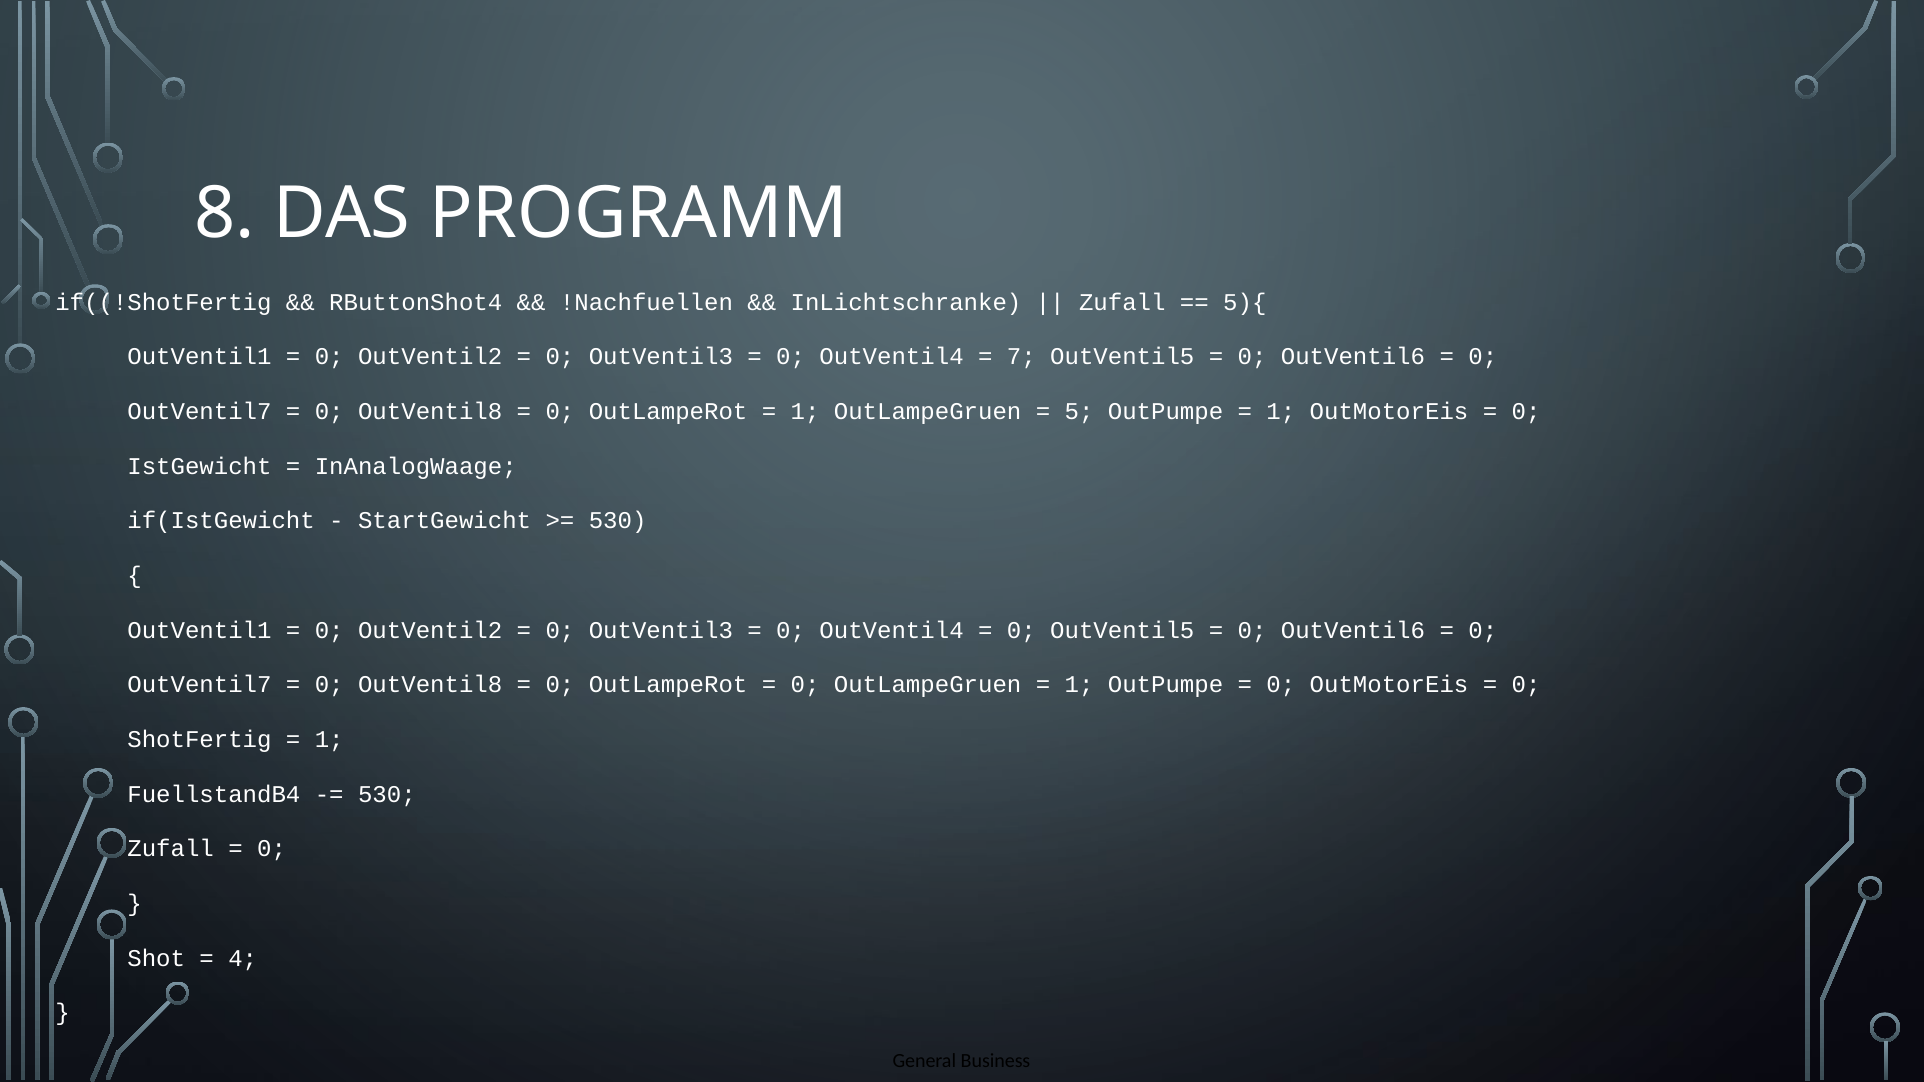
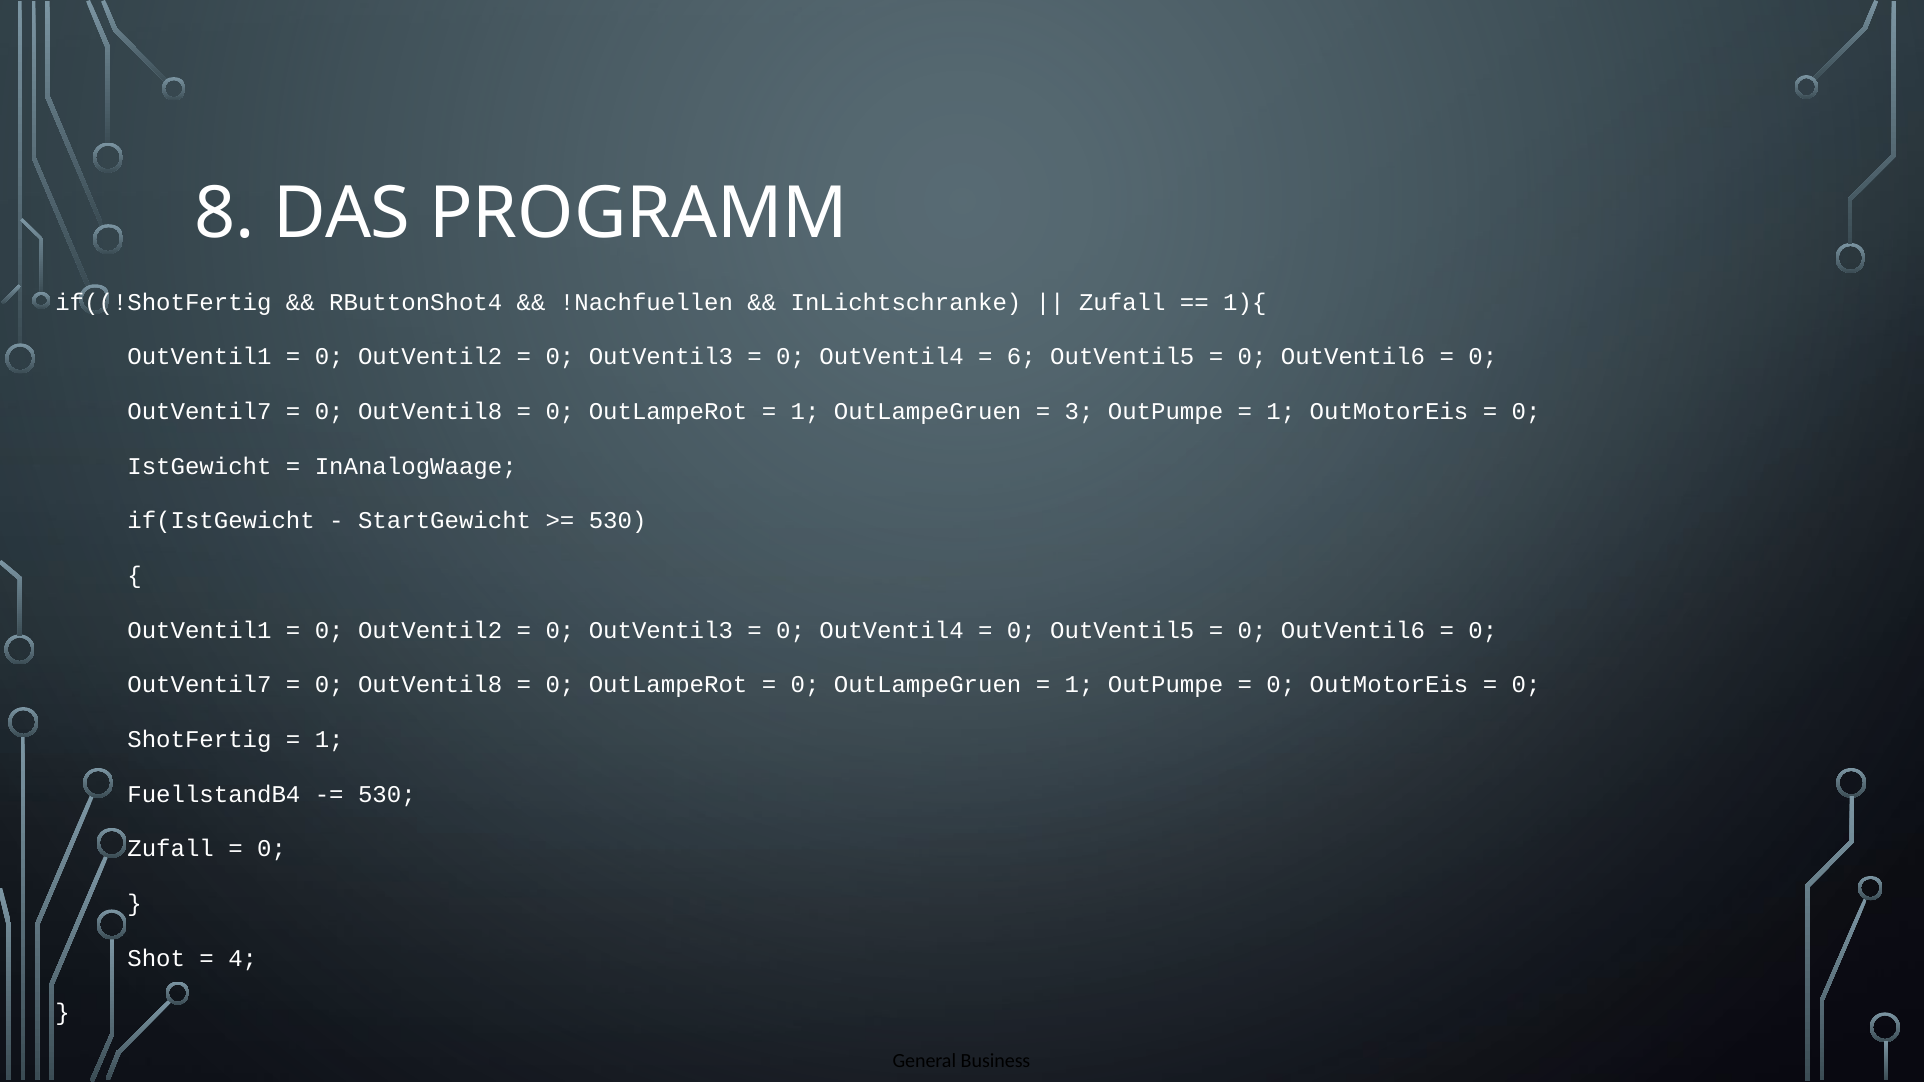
5){: 5){ -> 1){
7: 7 -> 6
5: 5 -> 3
